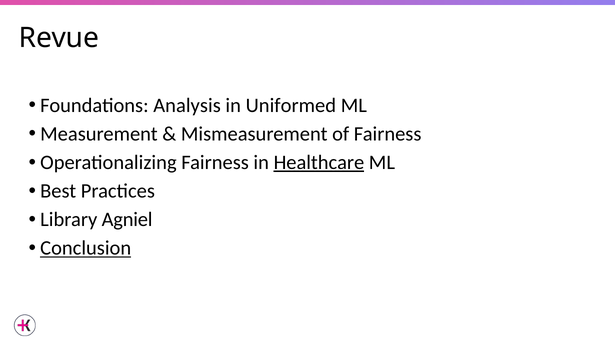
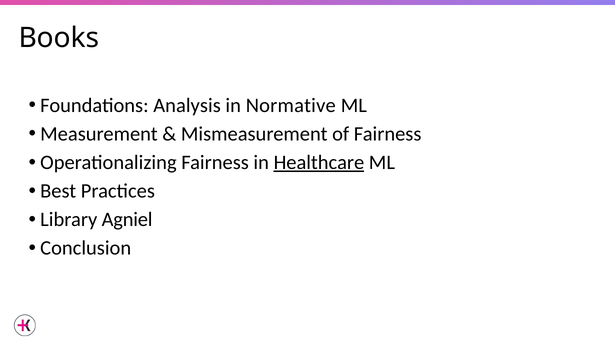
Revue: Revue -> Books
Uniformed: Uniformed -> Normative
Conclusion underline: present -> none
